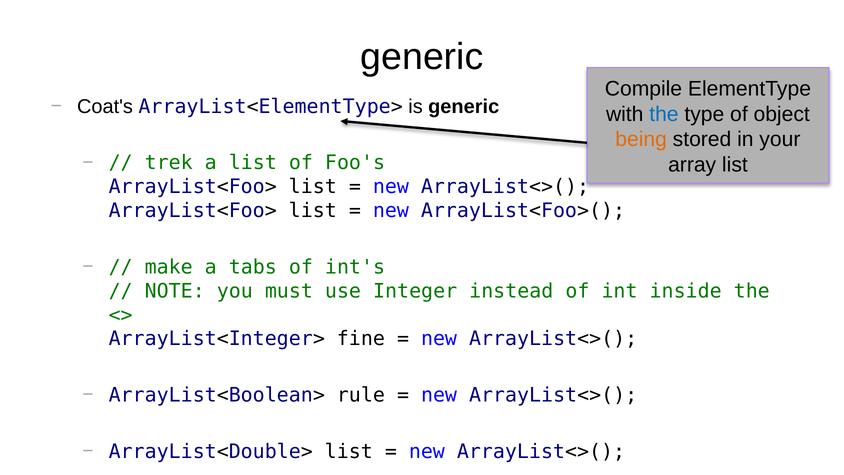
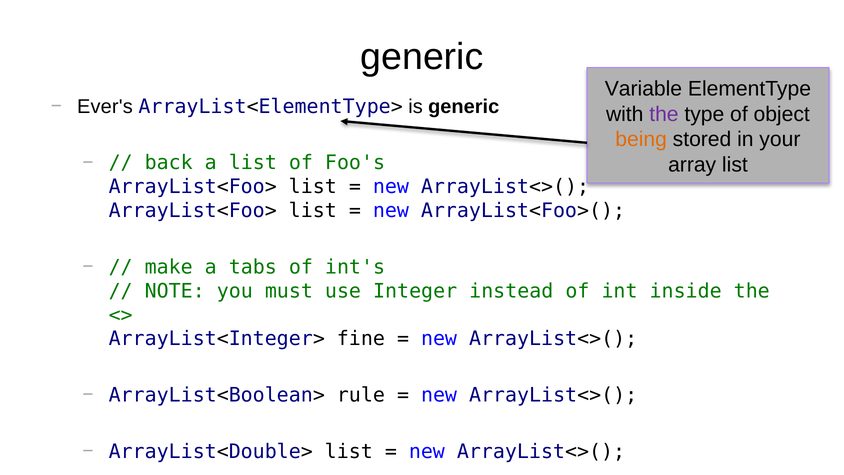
Compile: Compile -> Variable
Coat's: Coat's -> Ever's
the at (664, 114) colour: blue -> purple
trek: trek -> back
